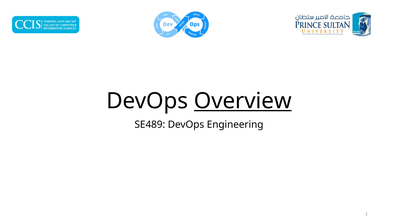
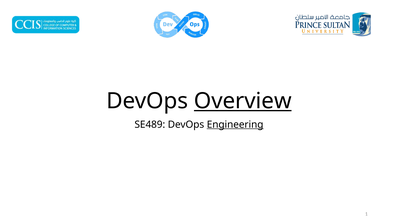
Engineering underline: none -> present
